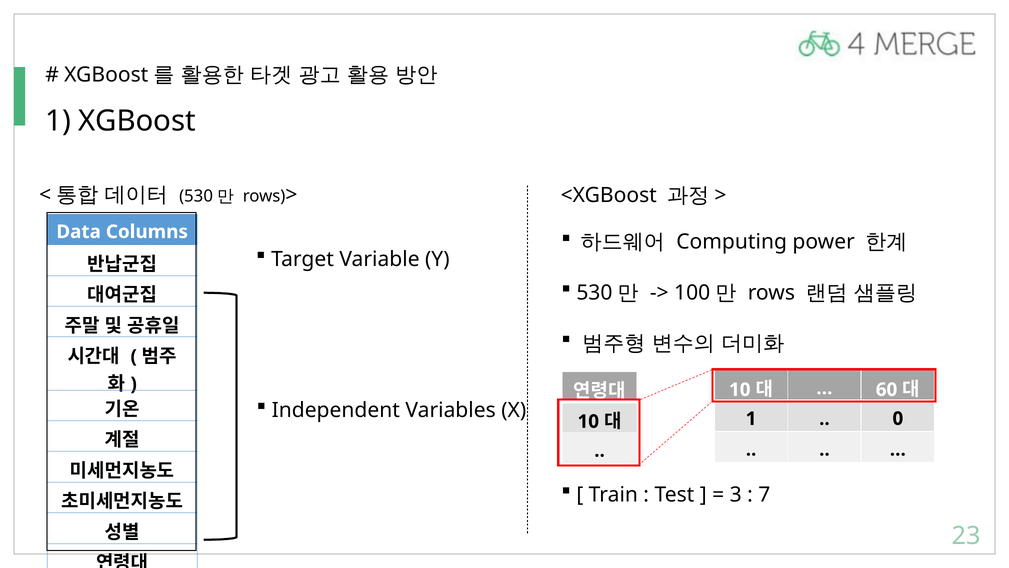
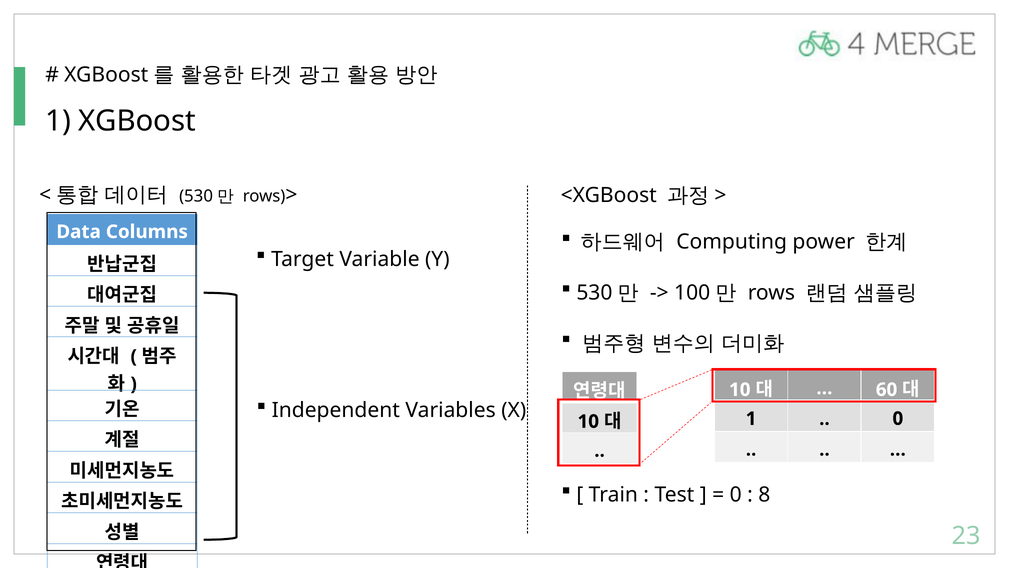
3 at (736, 494): 3 -> 0
7: 7 -> 8
